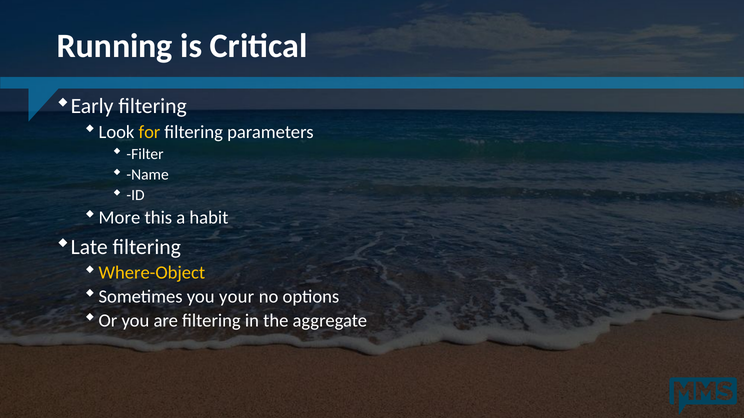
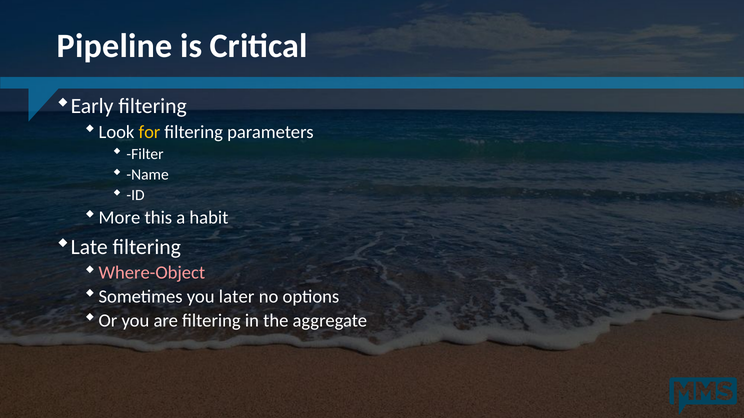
Running: Running -> Pipeline
Where-Object colour: yellow -> pink
your: your -> later
